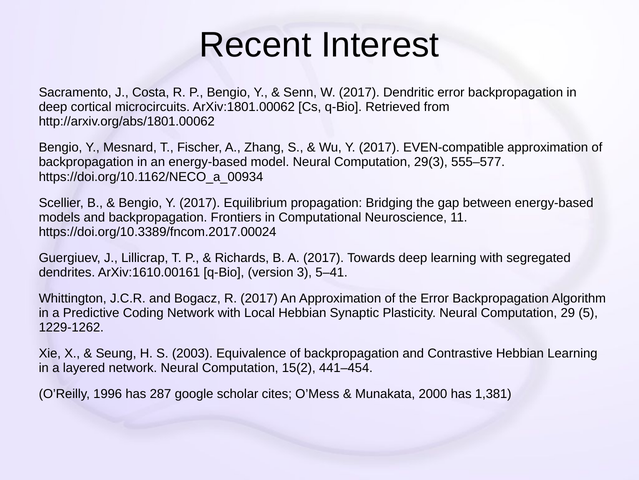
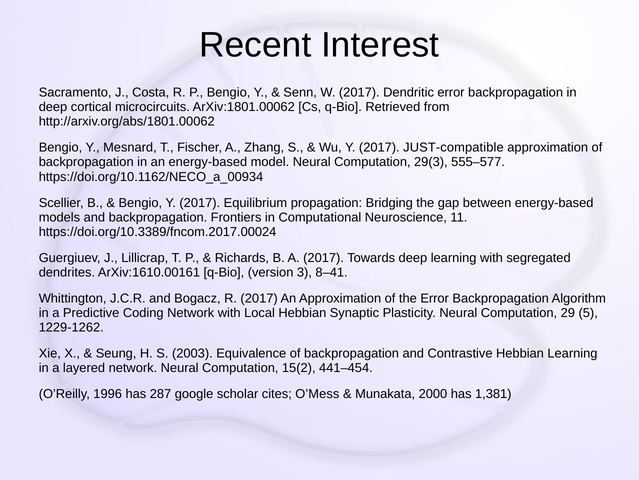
EVEN-compatible: EVEN-compatible -> JUST-compatible
5–41: 5–41 -> 8–41
